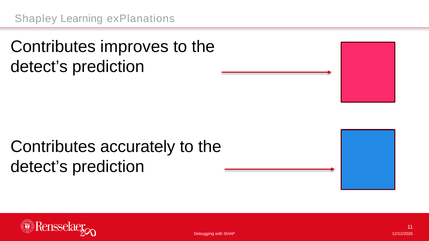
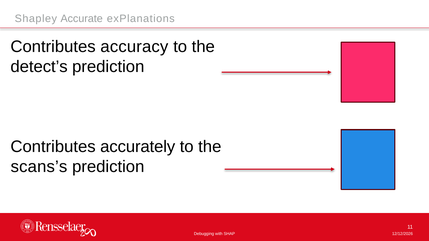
Learning: Learning -> Accurate
improves: improves -> accuracy
detect’s at (39, 167): detect’s -> scans’s
